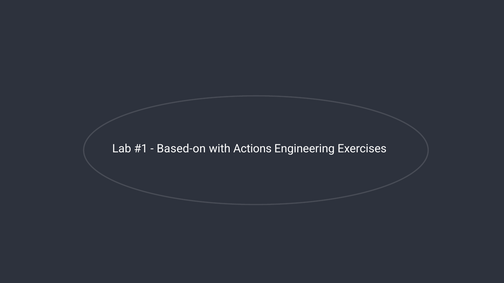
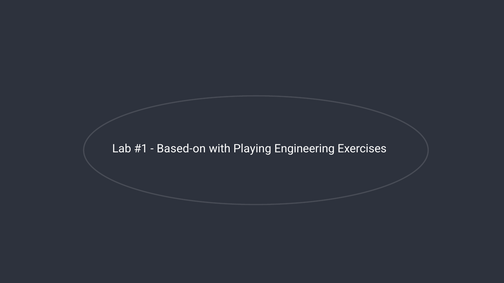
Actions: Actions -> Playing
